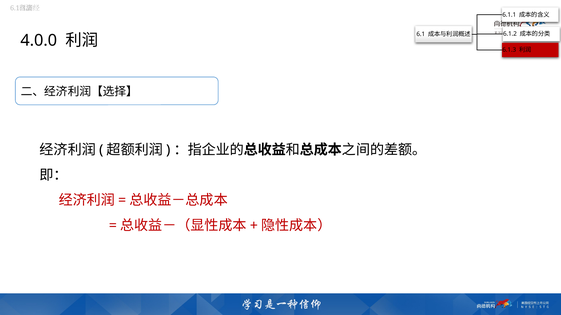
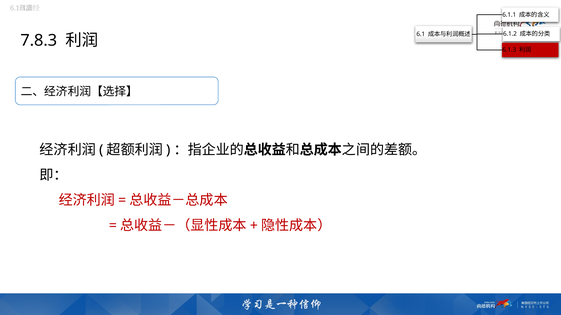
4.0.0: 4.0.0 -> 7.8.3
